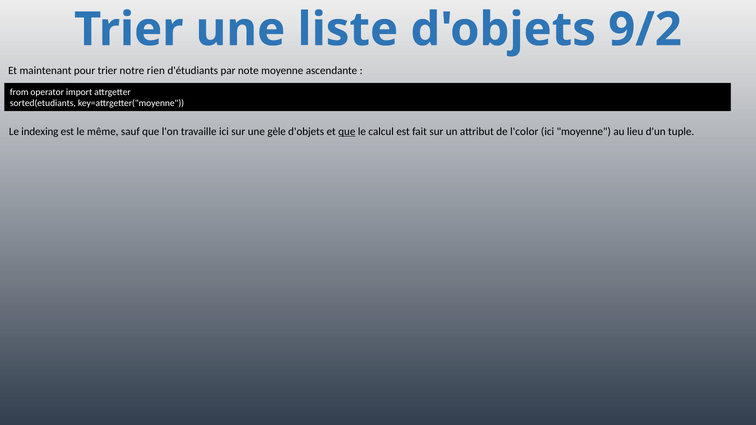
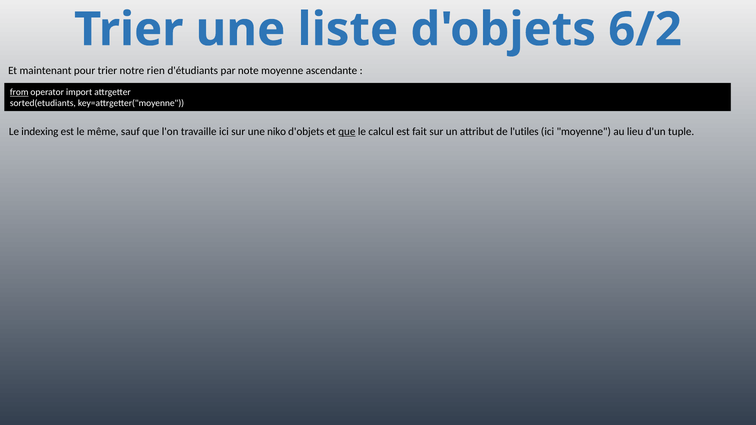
9/2: 9/2 -> 6/2
from underline: none -> present
gèle: gèle -> niko
l'color: l'color -> l'utiles
